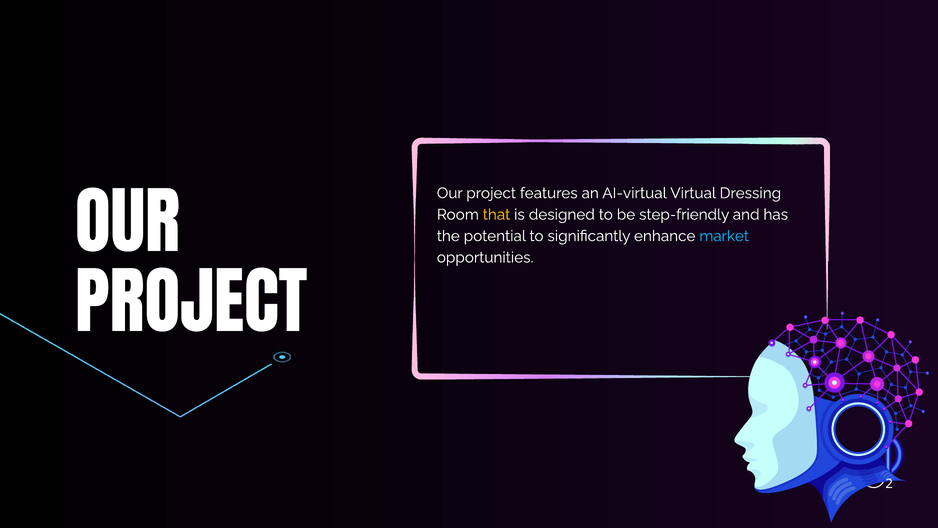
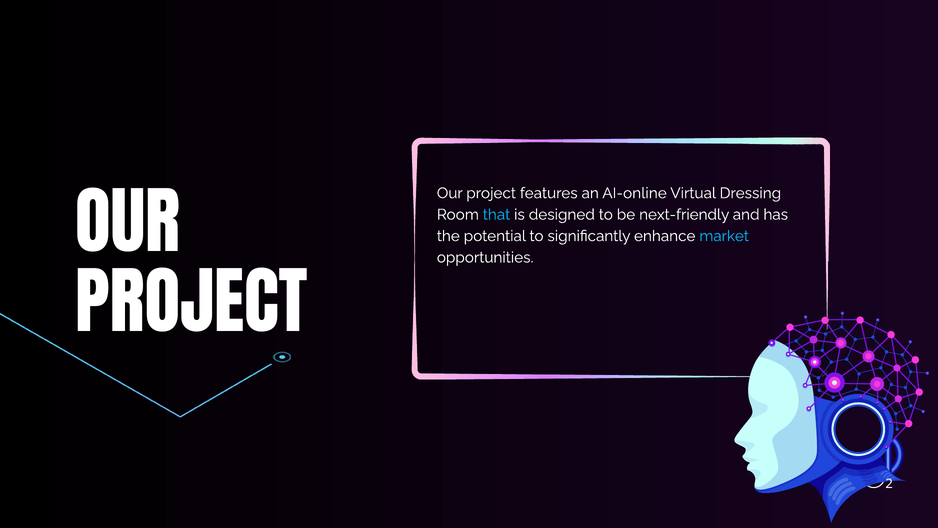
AI-virtual: AI-virtual -> AI-online
that colour: yellow -> light blue
step-friendly: step-friendly -> next-friendly
